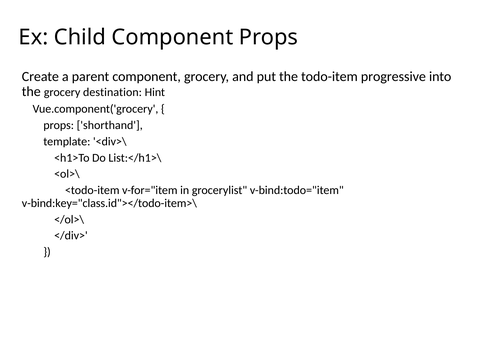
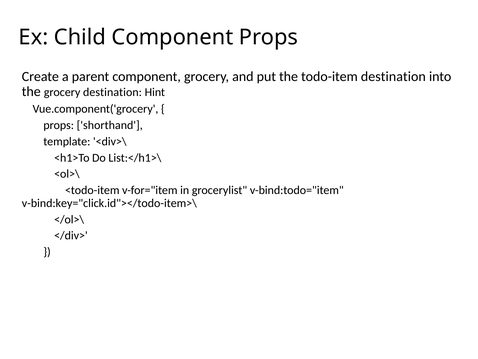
todo-item progressive: progressive -> destination
v-bind:key="class.id"></todo-item>\: v-bind:key="class.id"></todo-item>\ -> v-bind:key="click.id"></todo-item>\
